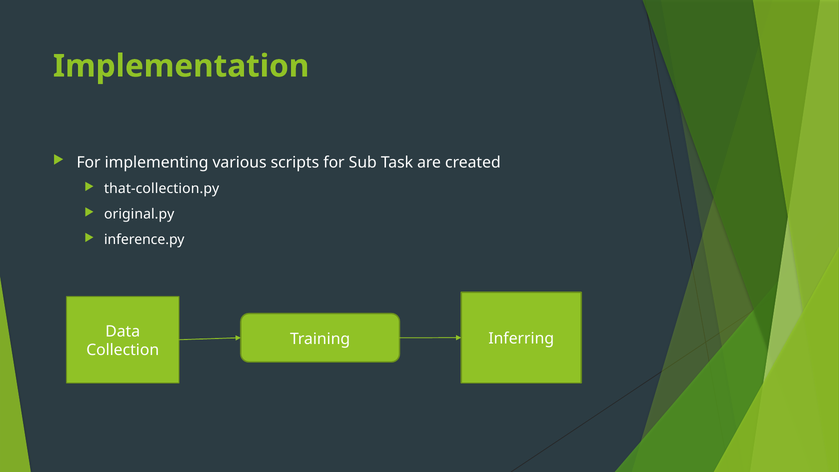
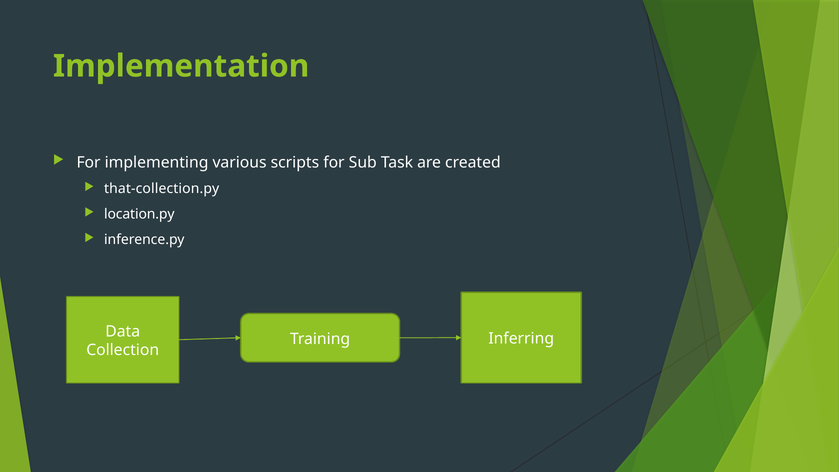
original.py: original.py -> location.py
